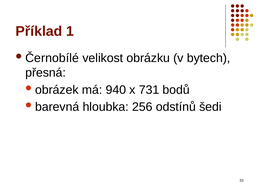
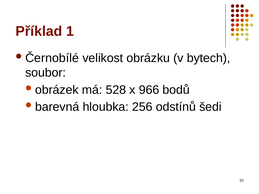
přesná: přesná -> soubor
940: 940 -> 528
731: 731 -> 966
